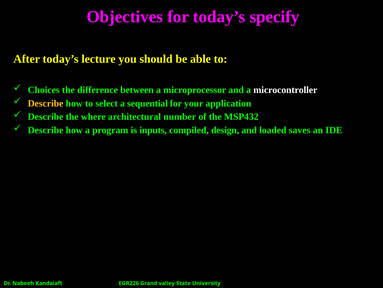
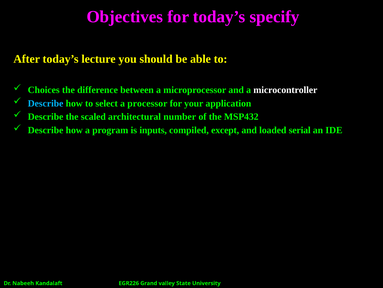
Describe at (46, 103) colour: yellow -> light blue
sequential: sequential -> processor
where: where -> scaled
design: design -> except
saves: saves -> serial
